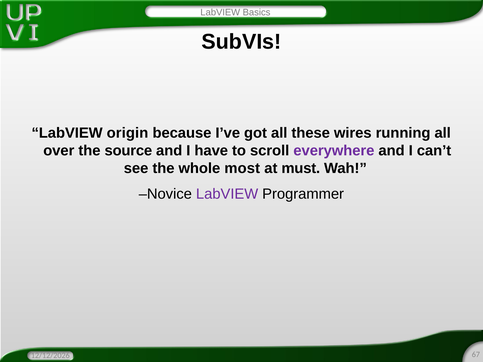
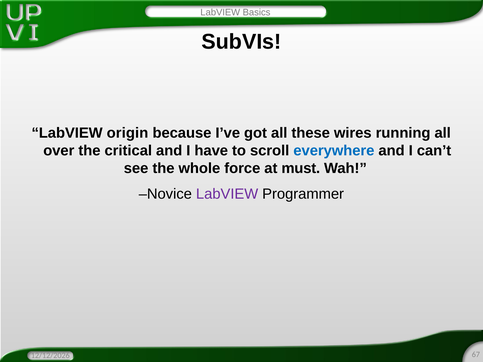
source: source -> critical
everywhere colour: purple -> blue
most: most -> force
